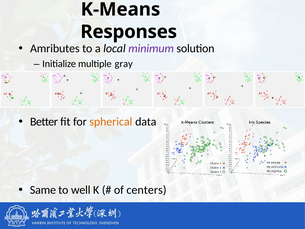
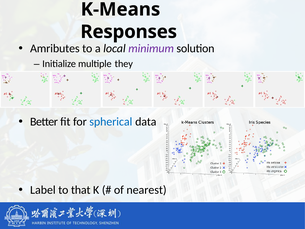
gray: gray -> they
spherical colour: orange -> blue
Same: Same -> Label
well: well -> that
centers: centers -> nearest
